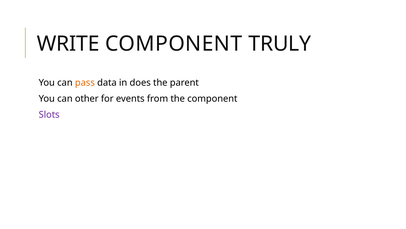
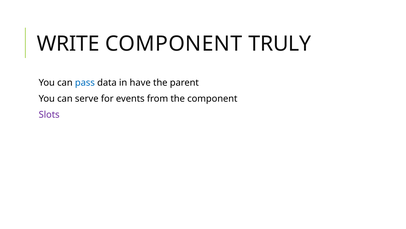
pass colour: orange -> blue
does: does -> have
other: other -> serve
